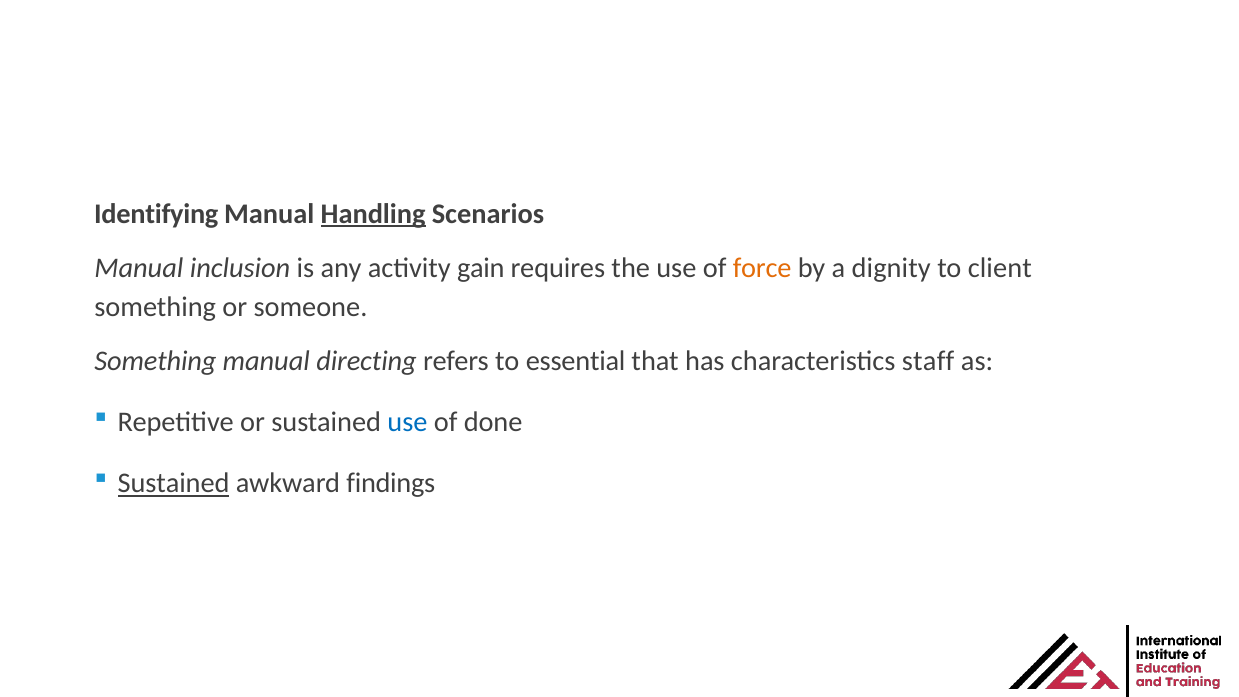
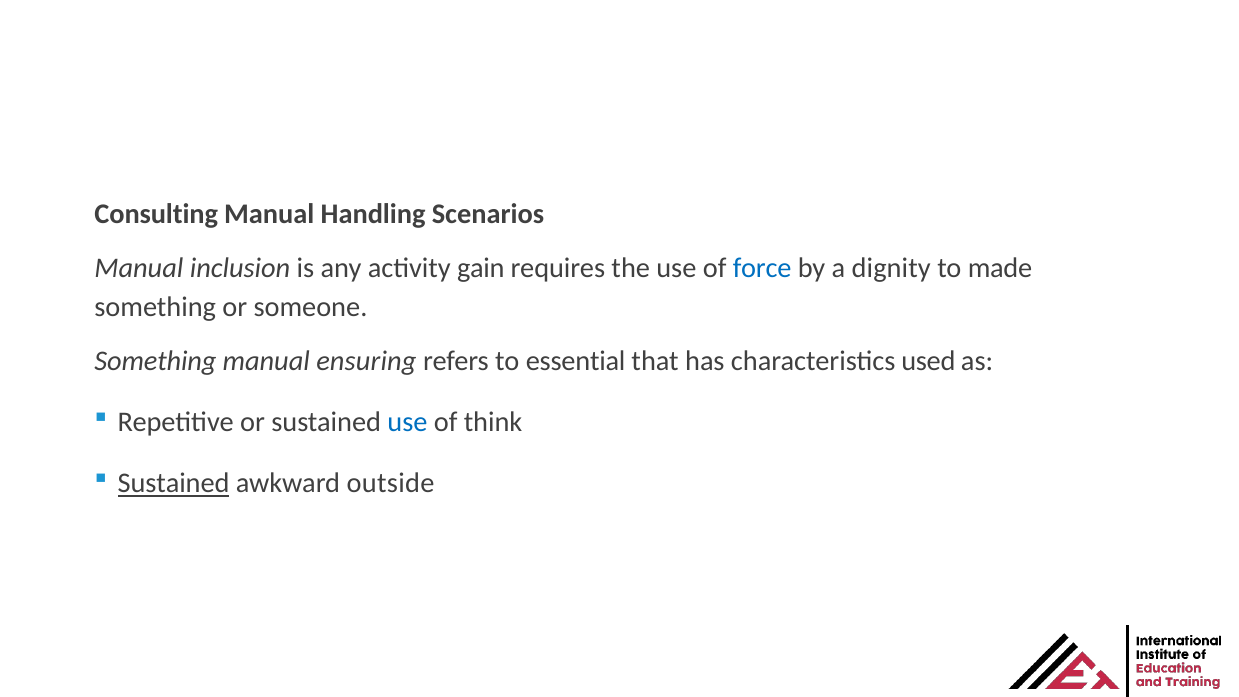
Identifying: Identifying -> Consulting
Handling underline: present -> none
force colour: orange -> blue
client: client -> made
directing: directing -> ensuring
staff: staff -> used
done: done -> think
findings: findings -> outside
